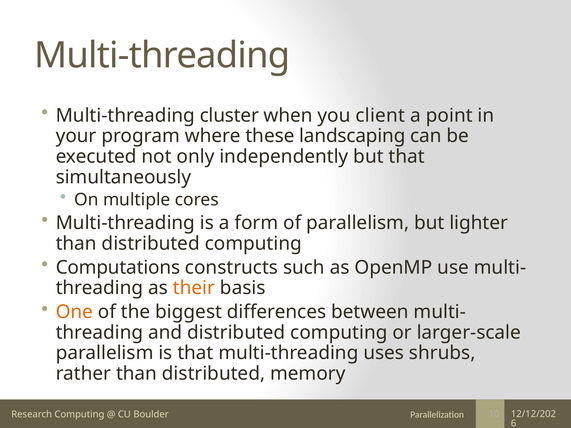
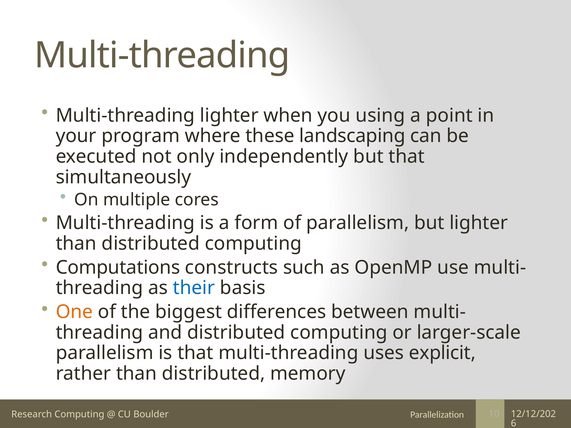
Multi-threading cluster: cluster -> lighter
client: client -> using
their colour: orange -> blue
shrubs: shrubs -> explicit
